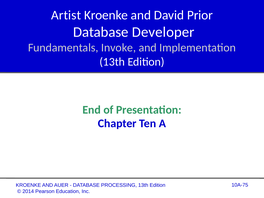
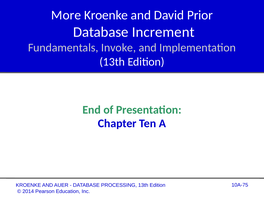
Artist: Artist -> More
Developer: Developer -> Increment
